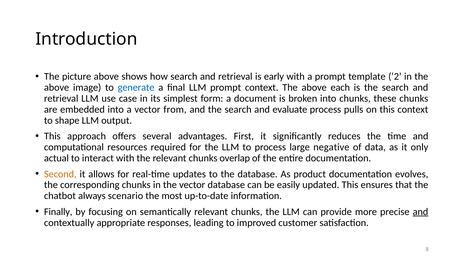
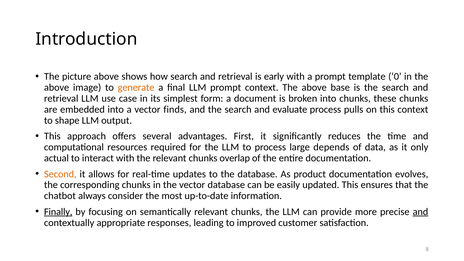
2: 2 -> 0
generate colour: blue -> orange
each: each -> base
from: from -> finds
negative: negative -> depends
scenario: scenario -> consider
Finally underline: none -> present
